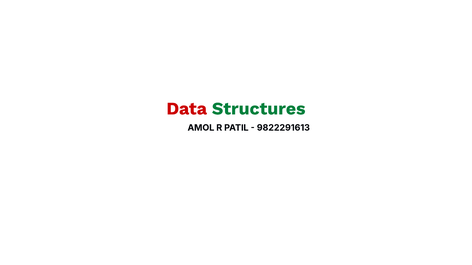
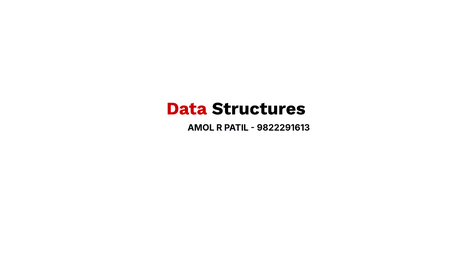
Structures colour: green -> black
